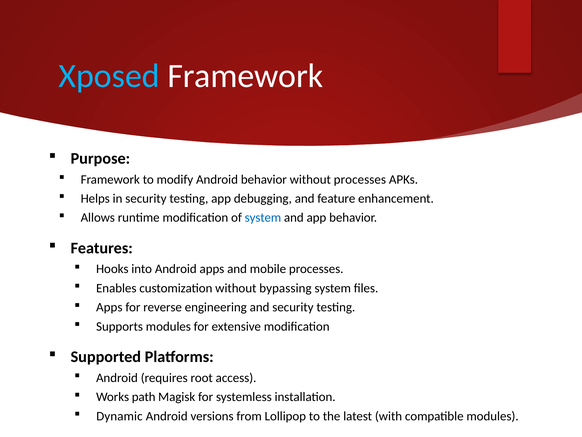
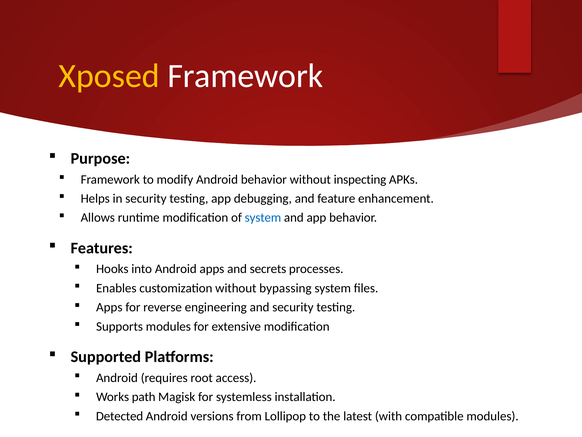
Xposed colour: light blue -> yellow
without processes: processes -> inspecting
mobile: mobile -> secrets
Dynamic: Dynamic -> Detected
